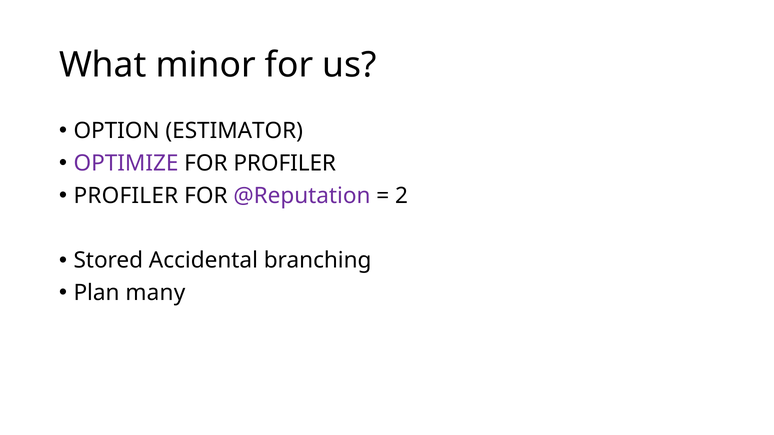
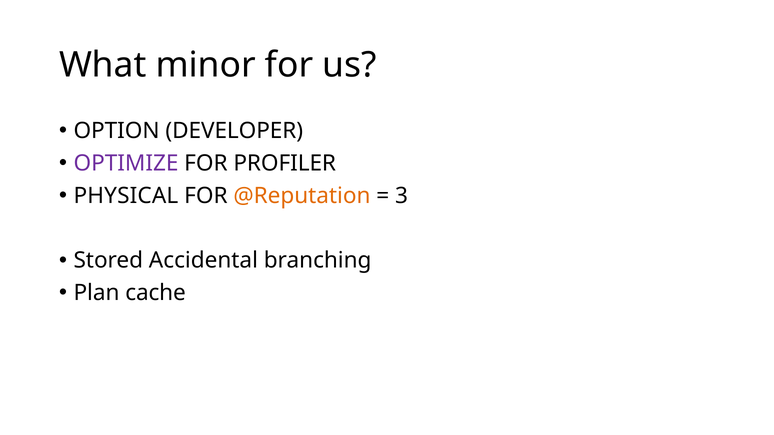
ESTIMATOR: ESTIMATOR -> DEVELOPER
PROFILER at (126, 196): PROFILER -> PHYSICAL
@Reputation colour: purple -> orange
2: 2 -> 3
many: many -> cache
